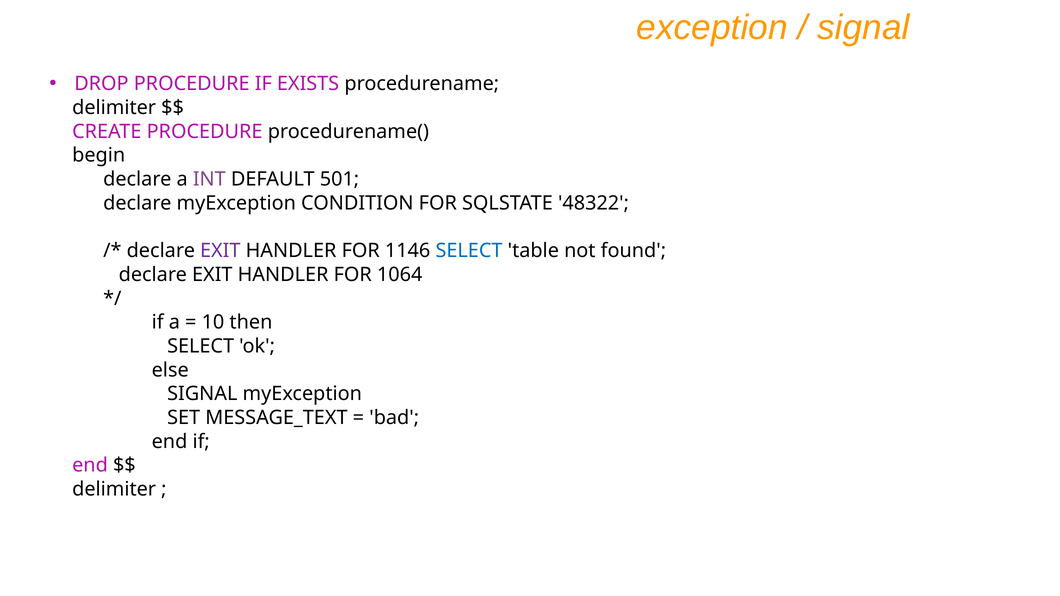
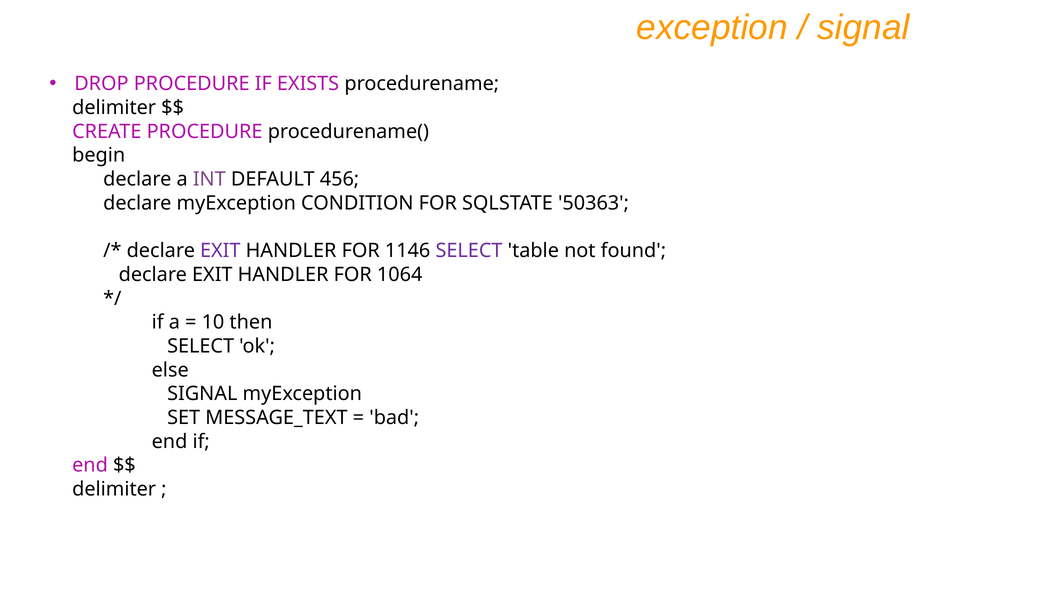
501: 501 -> 456
48322: 48322 -> 50363
SELECT at (469, 251) colour: blue -> purple
